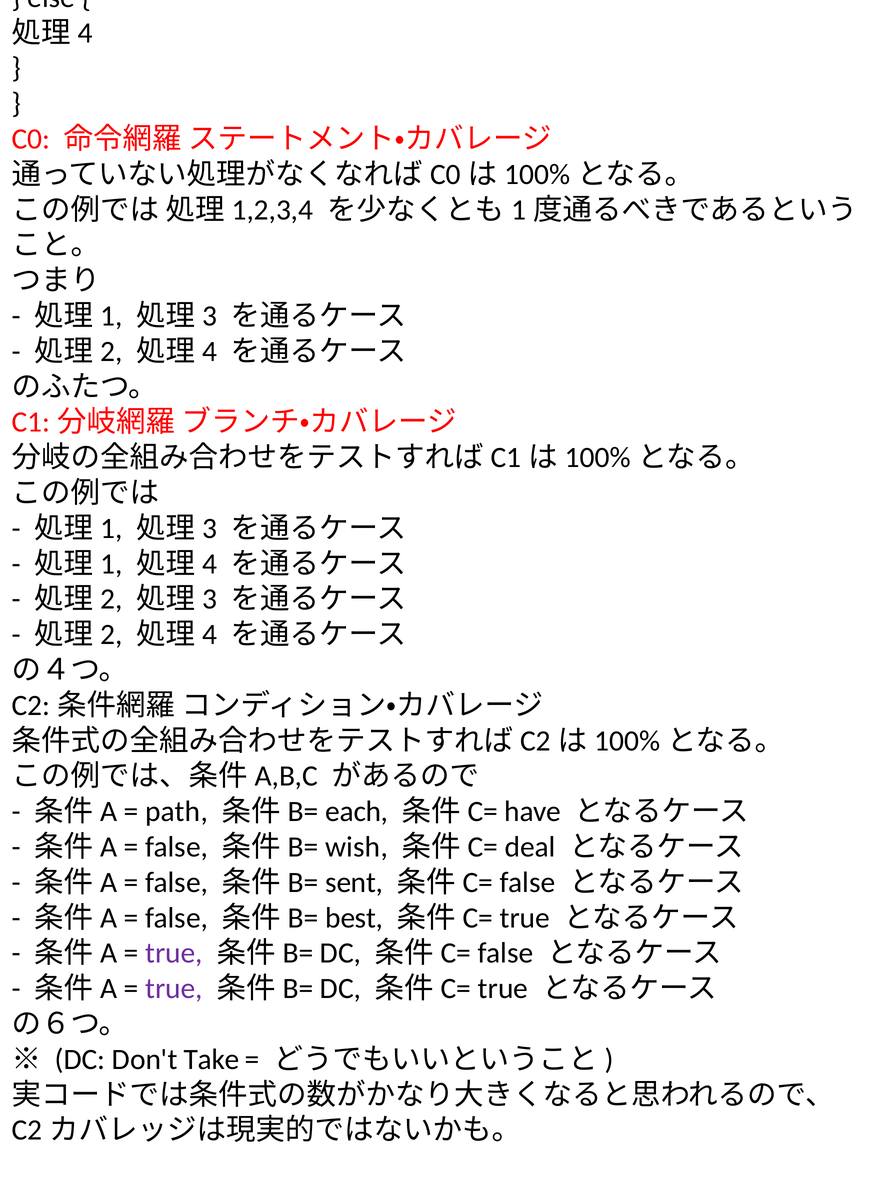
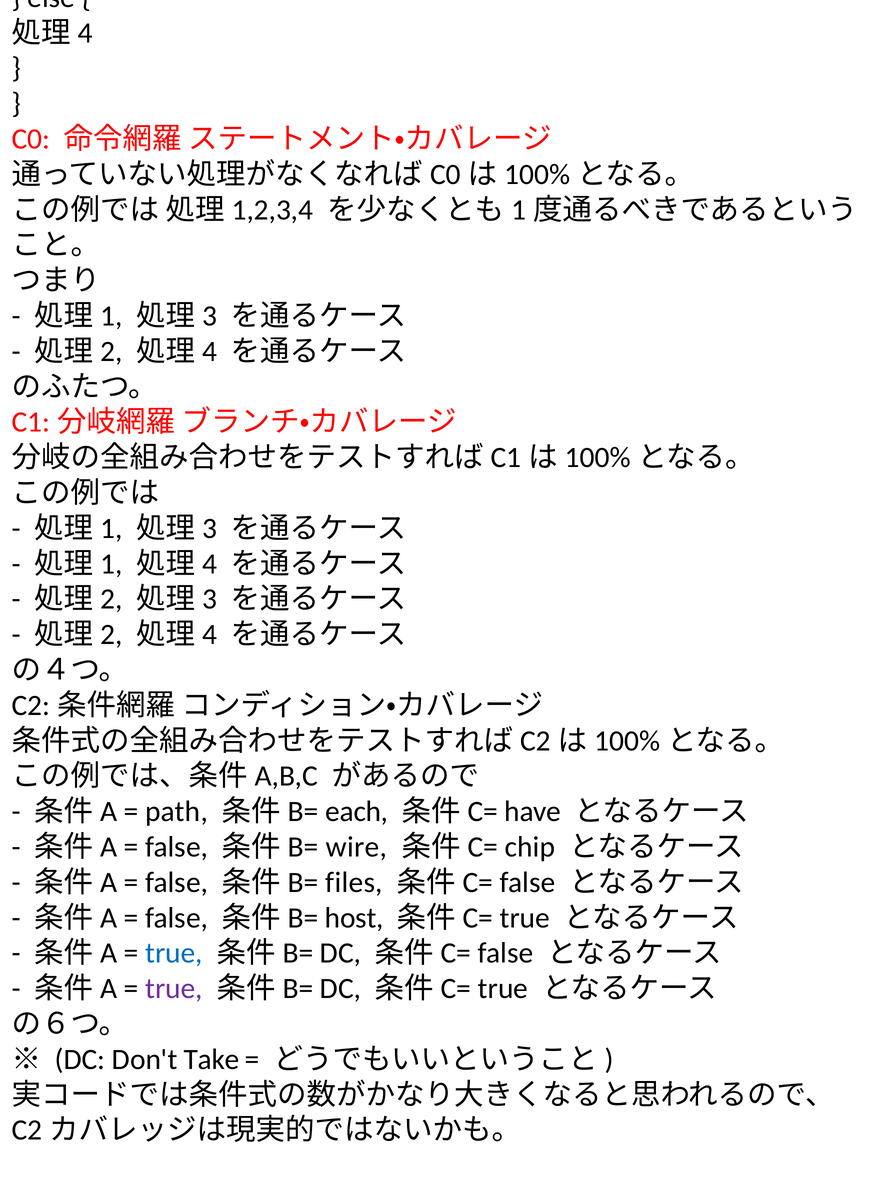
wish: wish -> wire
deal: deal -> chip
sent: sent -> files
best: best -> host
true at (174, 953) colour: purple -> blue
